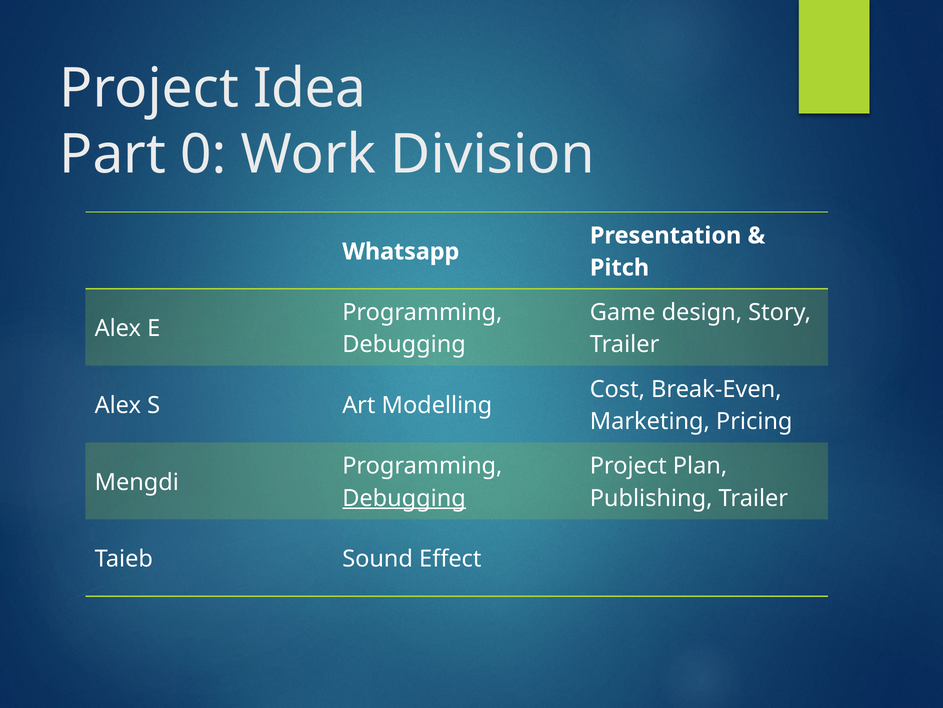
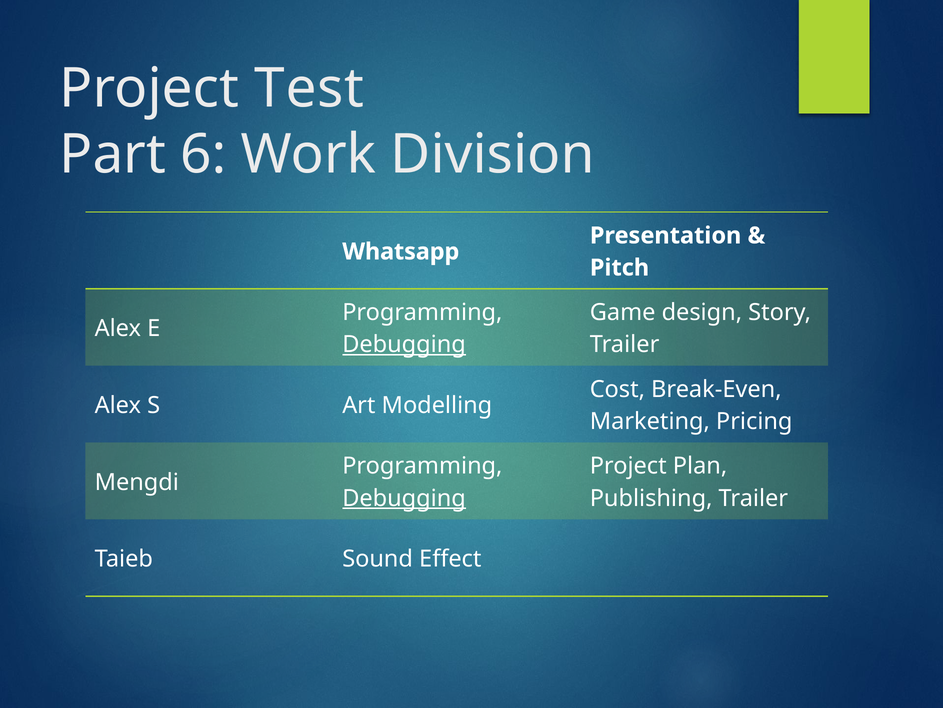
Idea: Idea -> Test
0: 0 -> 6
Debugging at (404, 344) underline: none -> present
